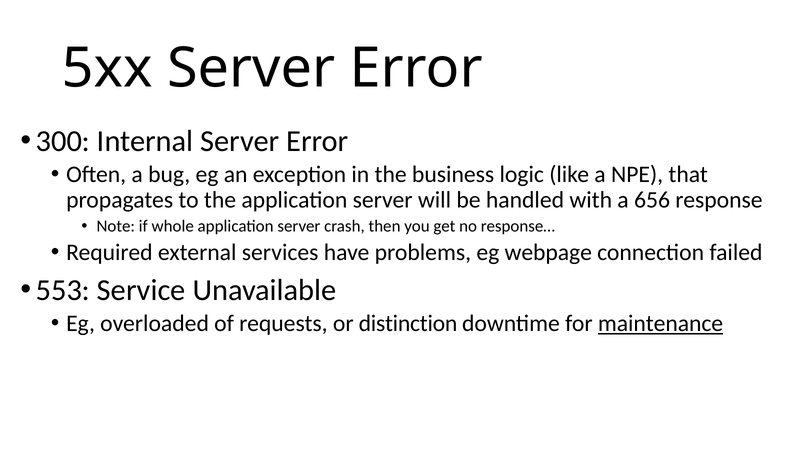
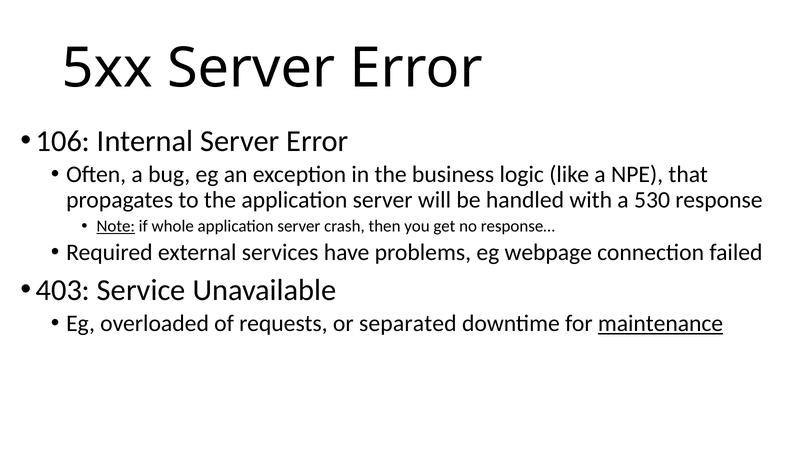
300: 300 -> 106
656: 656 -> 530
Note underline: none -> present
553: 553 -> 403
distinction: distinction -> separated
